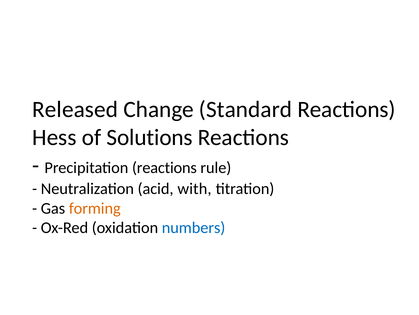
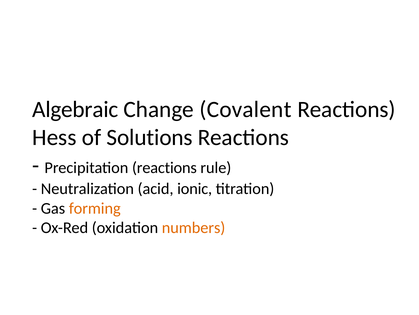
Released: Released -> Algebraic
Standard: Standard -> Covalent
with: with -> ionic
numbers colour: blue -> orange
